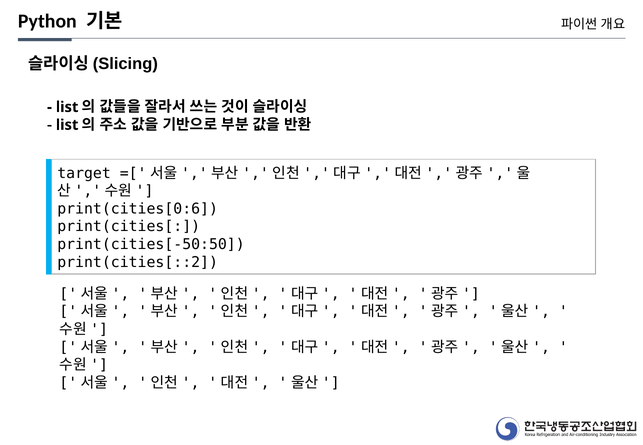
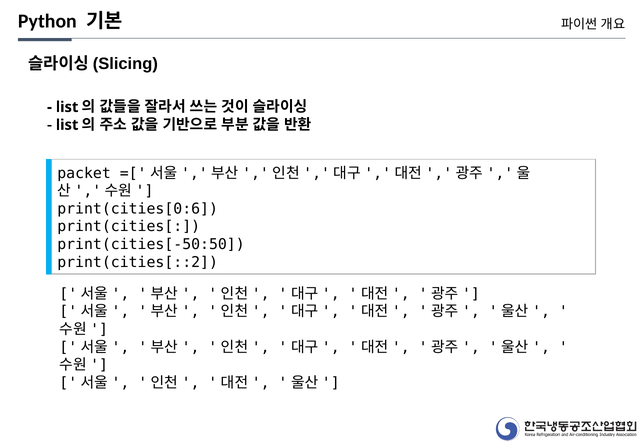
target: target -> packet
